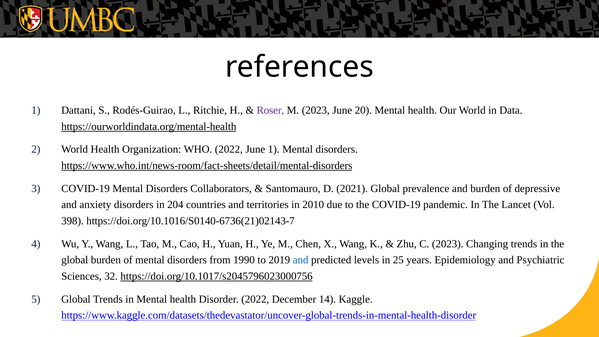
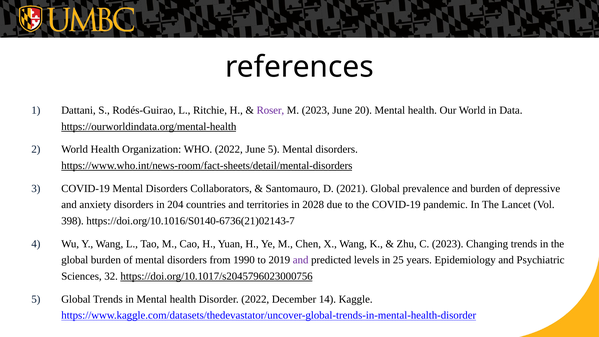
June 1: 1 -> 5
2010: 2010 -> 2028
and at (301, 260) colour: blue -> purple
